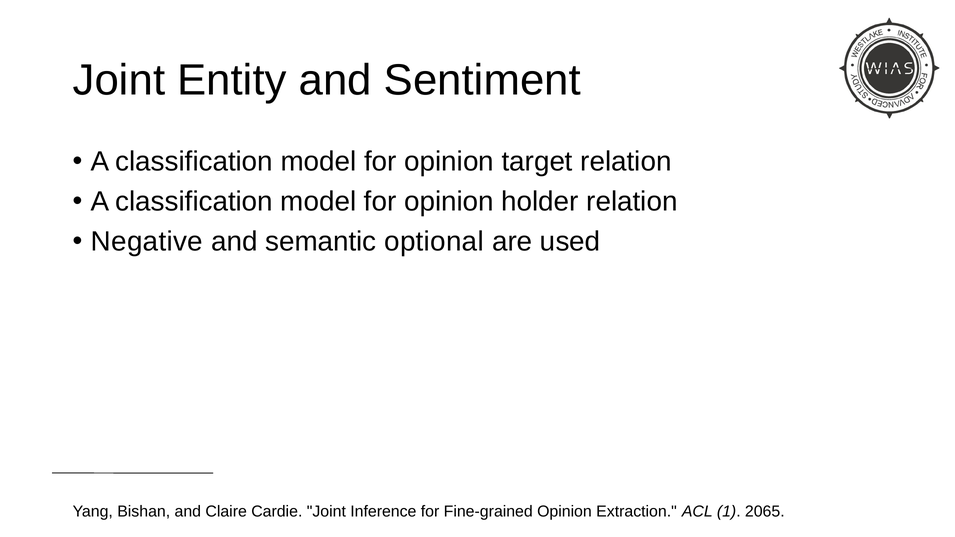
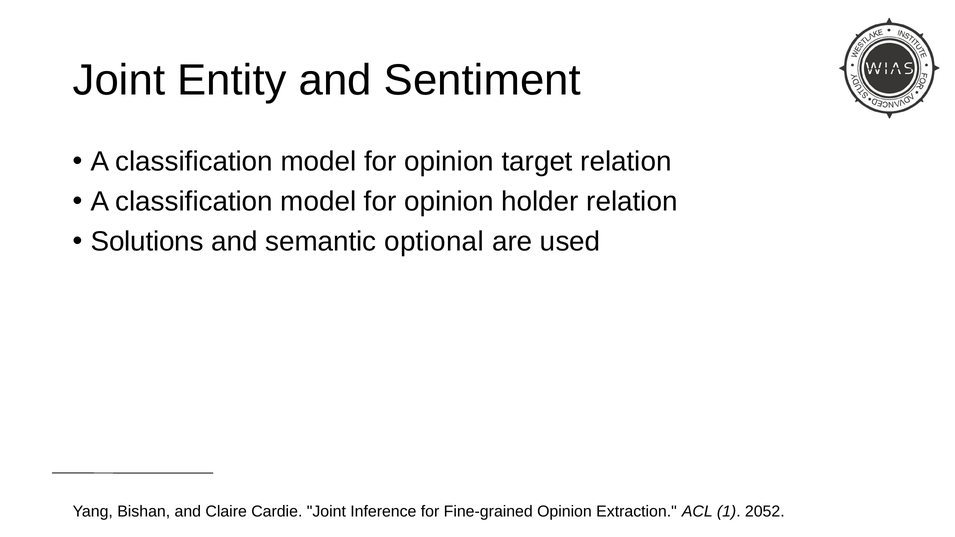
Negative: Negative -> Solutions
2065: 2065 -> 2052
